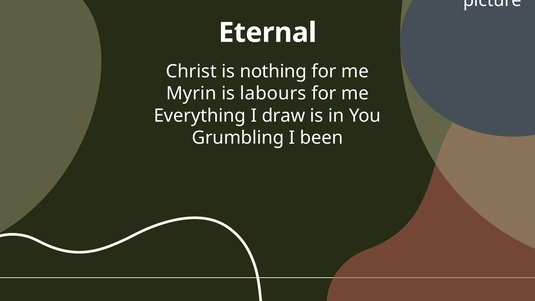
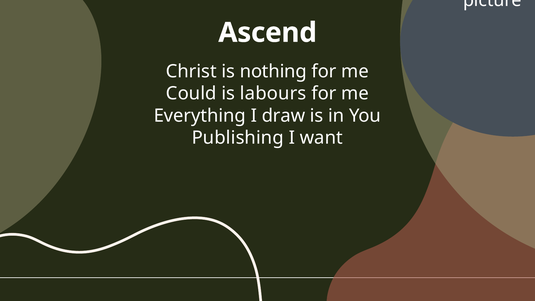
Eternal: Eternal -> Ascend
Myrin: Myrin -> Could
Grumbling: Grumbling -> Publishing
been: been -> want
